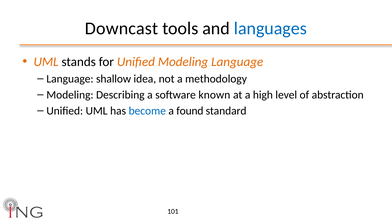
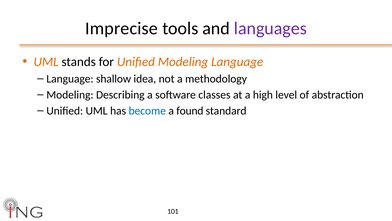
Downcast: Downcast -> Imprecise
languages colour: blue -> purple
known: known -> classes
